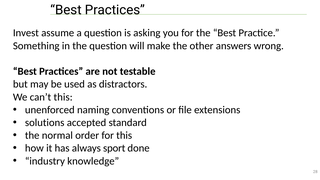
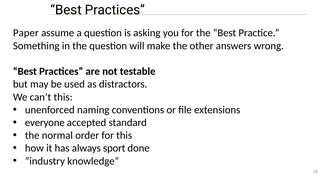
Invest: Invest -> Paper
solutions: solutions -> everyone
